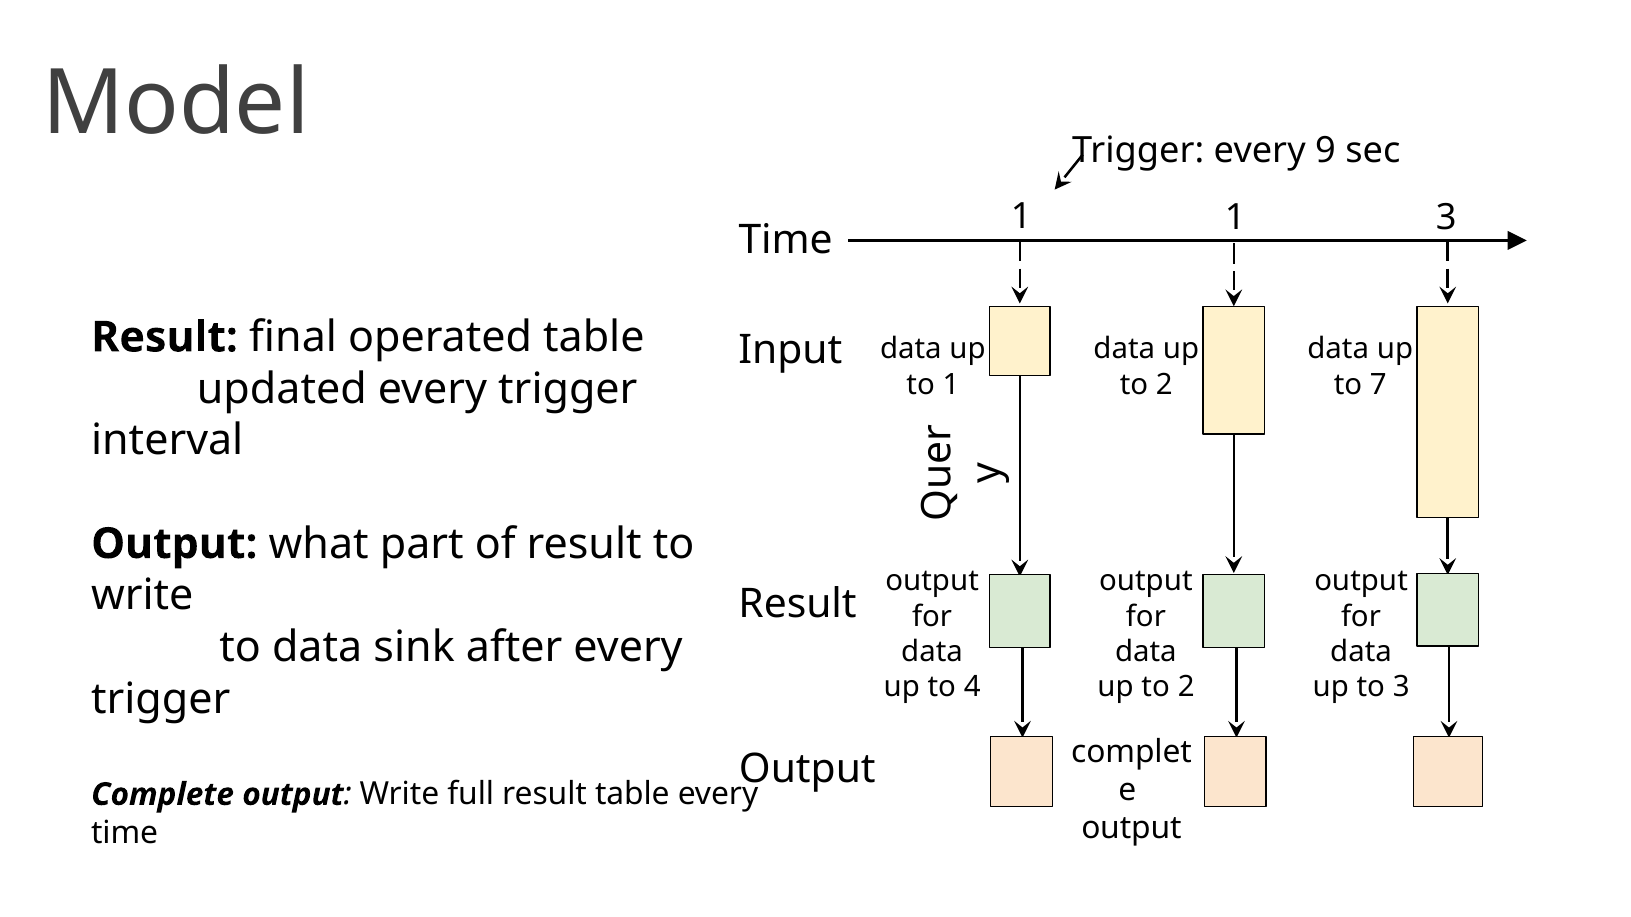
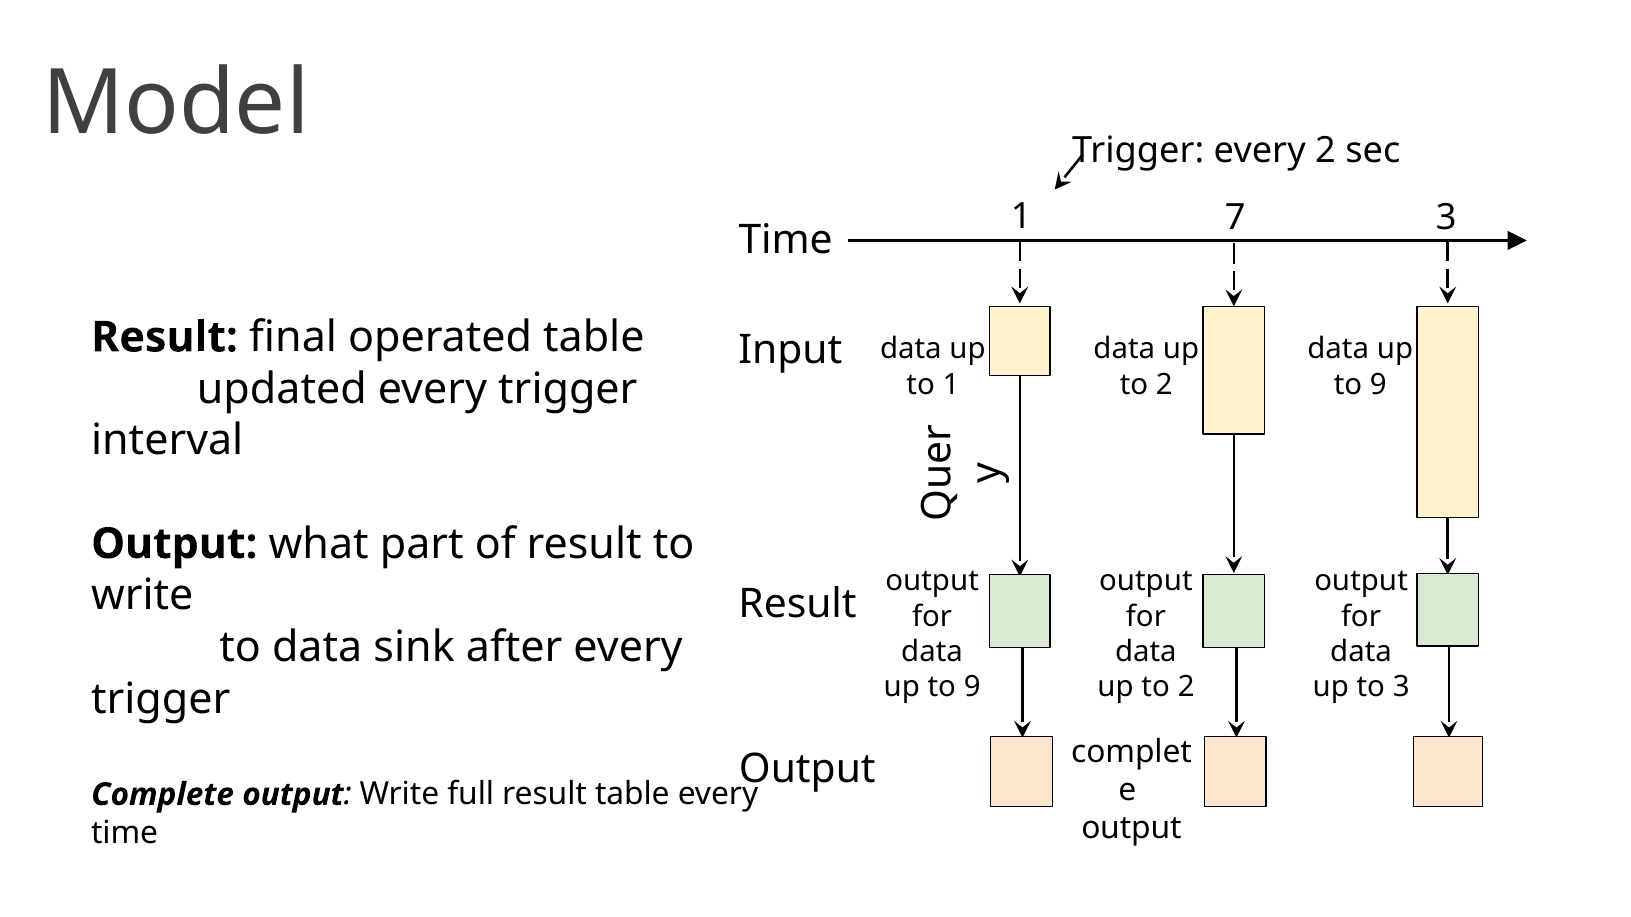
every 9: 9 -> 2
1 1: 1 -> 7
7 at (1378, 385): 7 -> 9
4 at (972, 687): 4 -> 9
